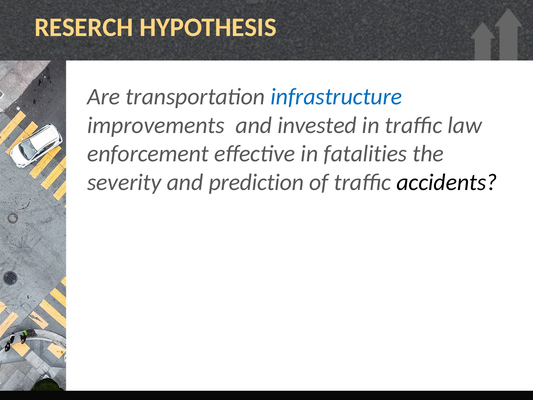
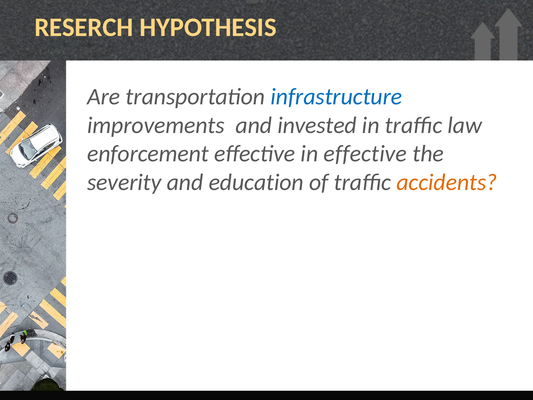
in fatalities: fatalities -> effective
prediction: prediction -> education
accidents colour: black -> orange
